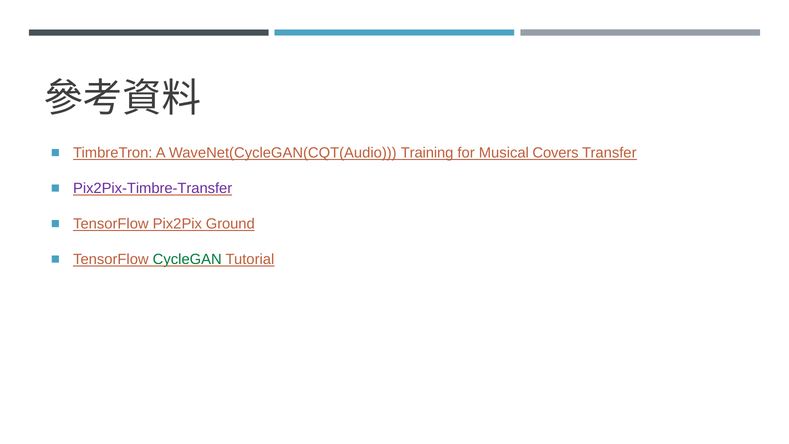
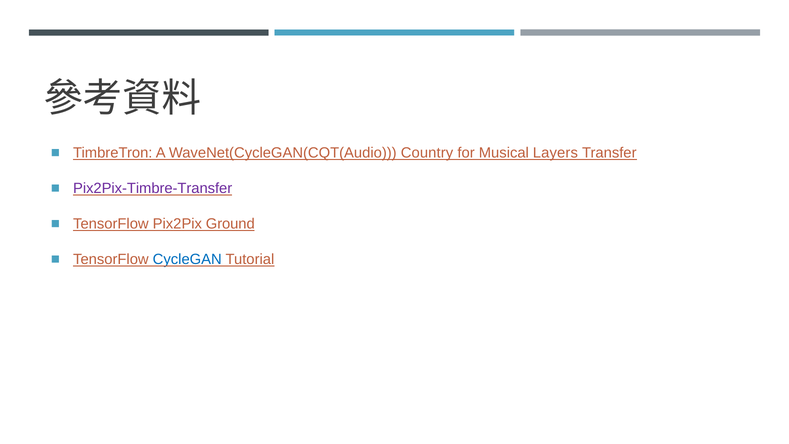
Training: Training -> Country
Covers: Covers -> Layers
CycleGAN colour: green -> blue
